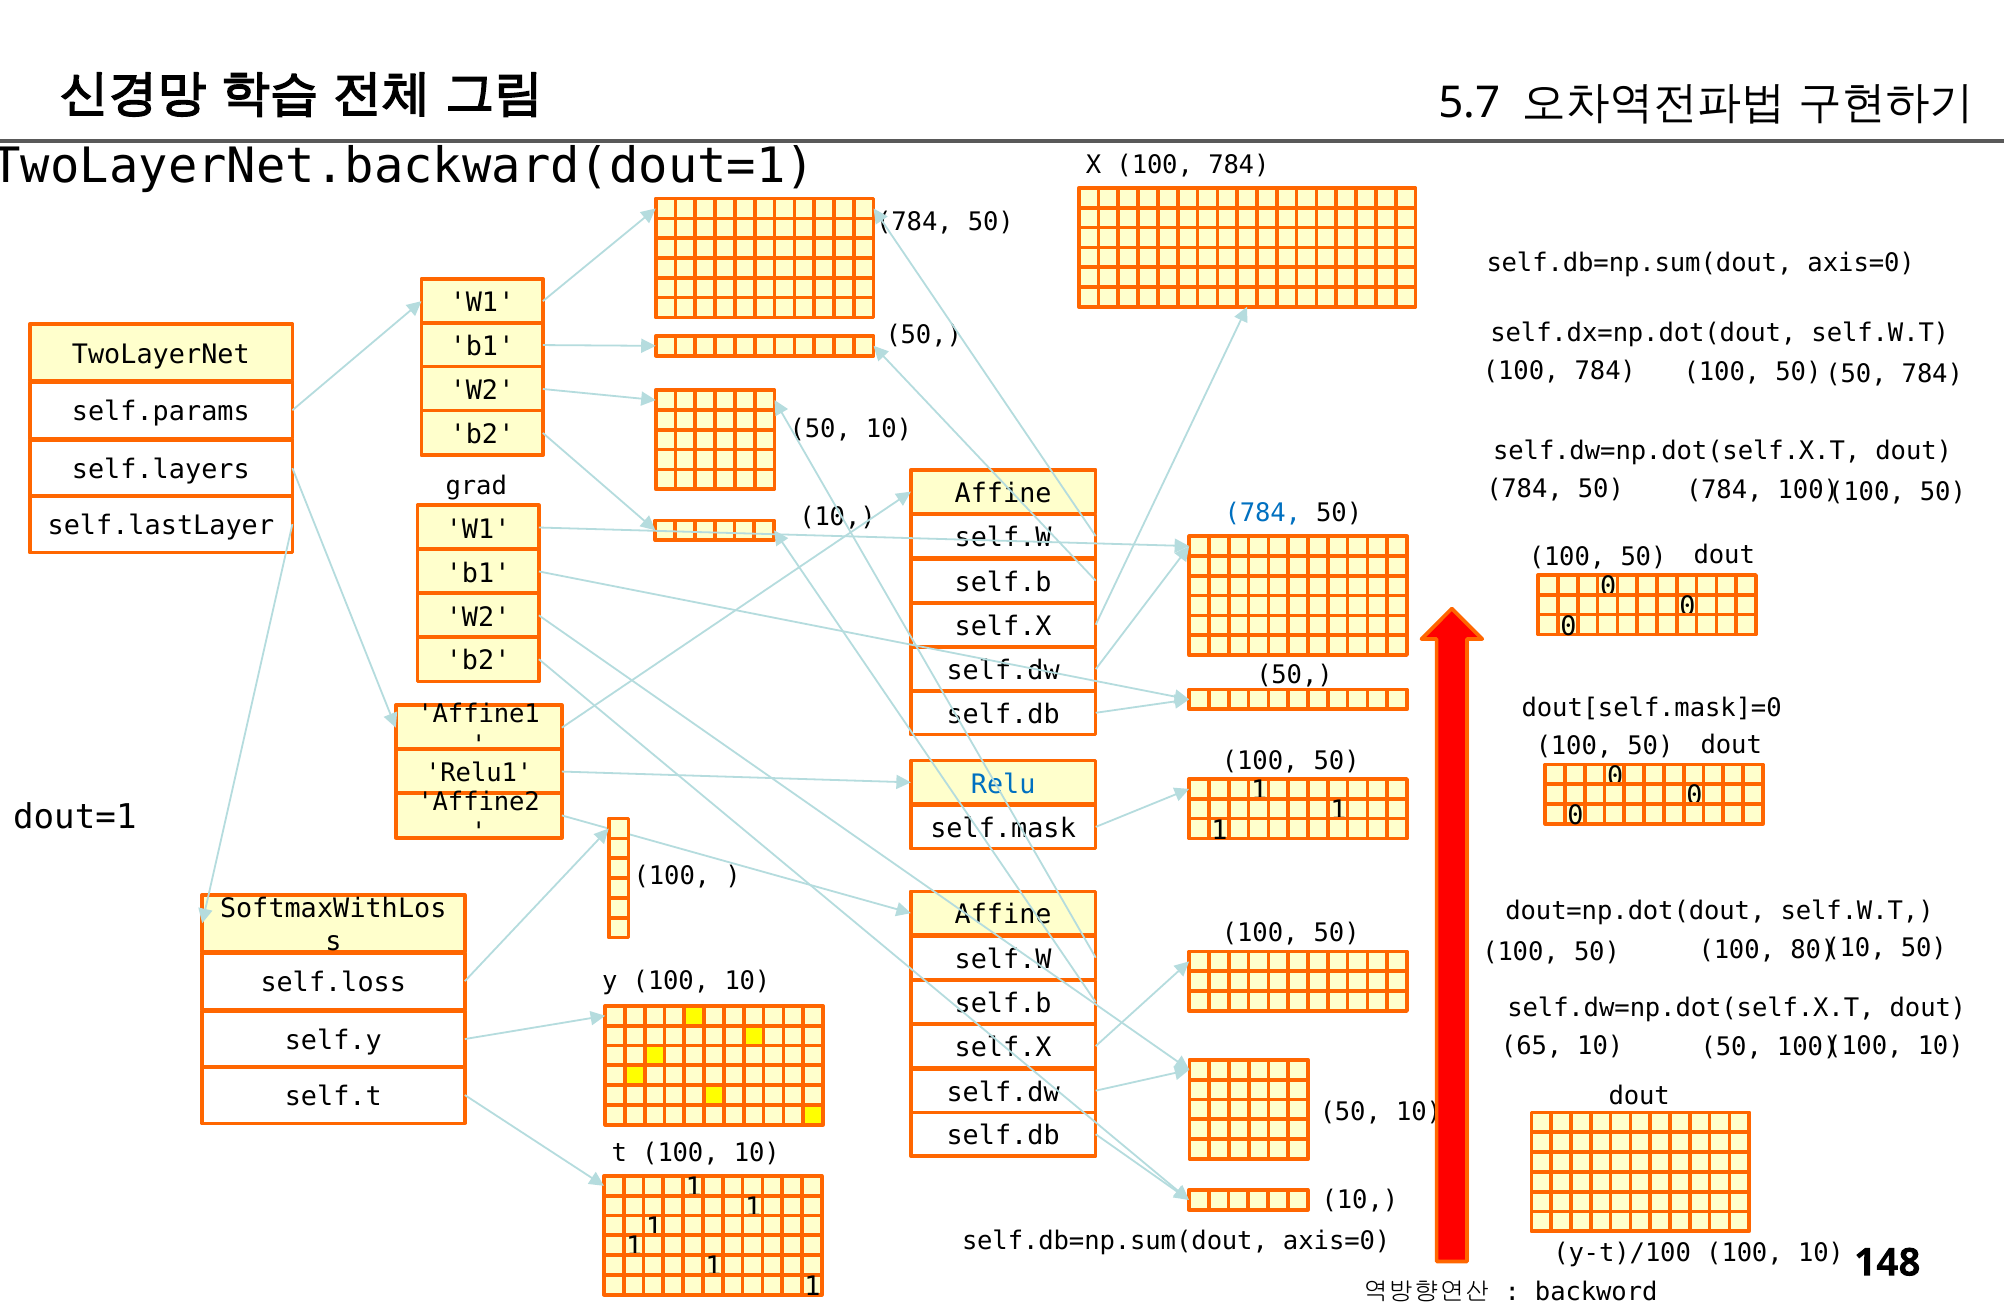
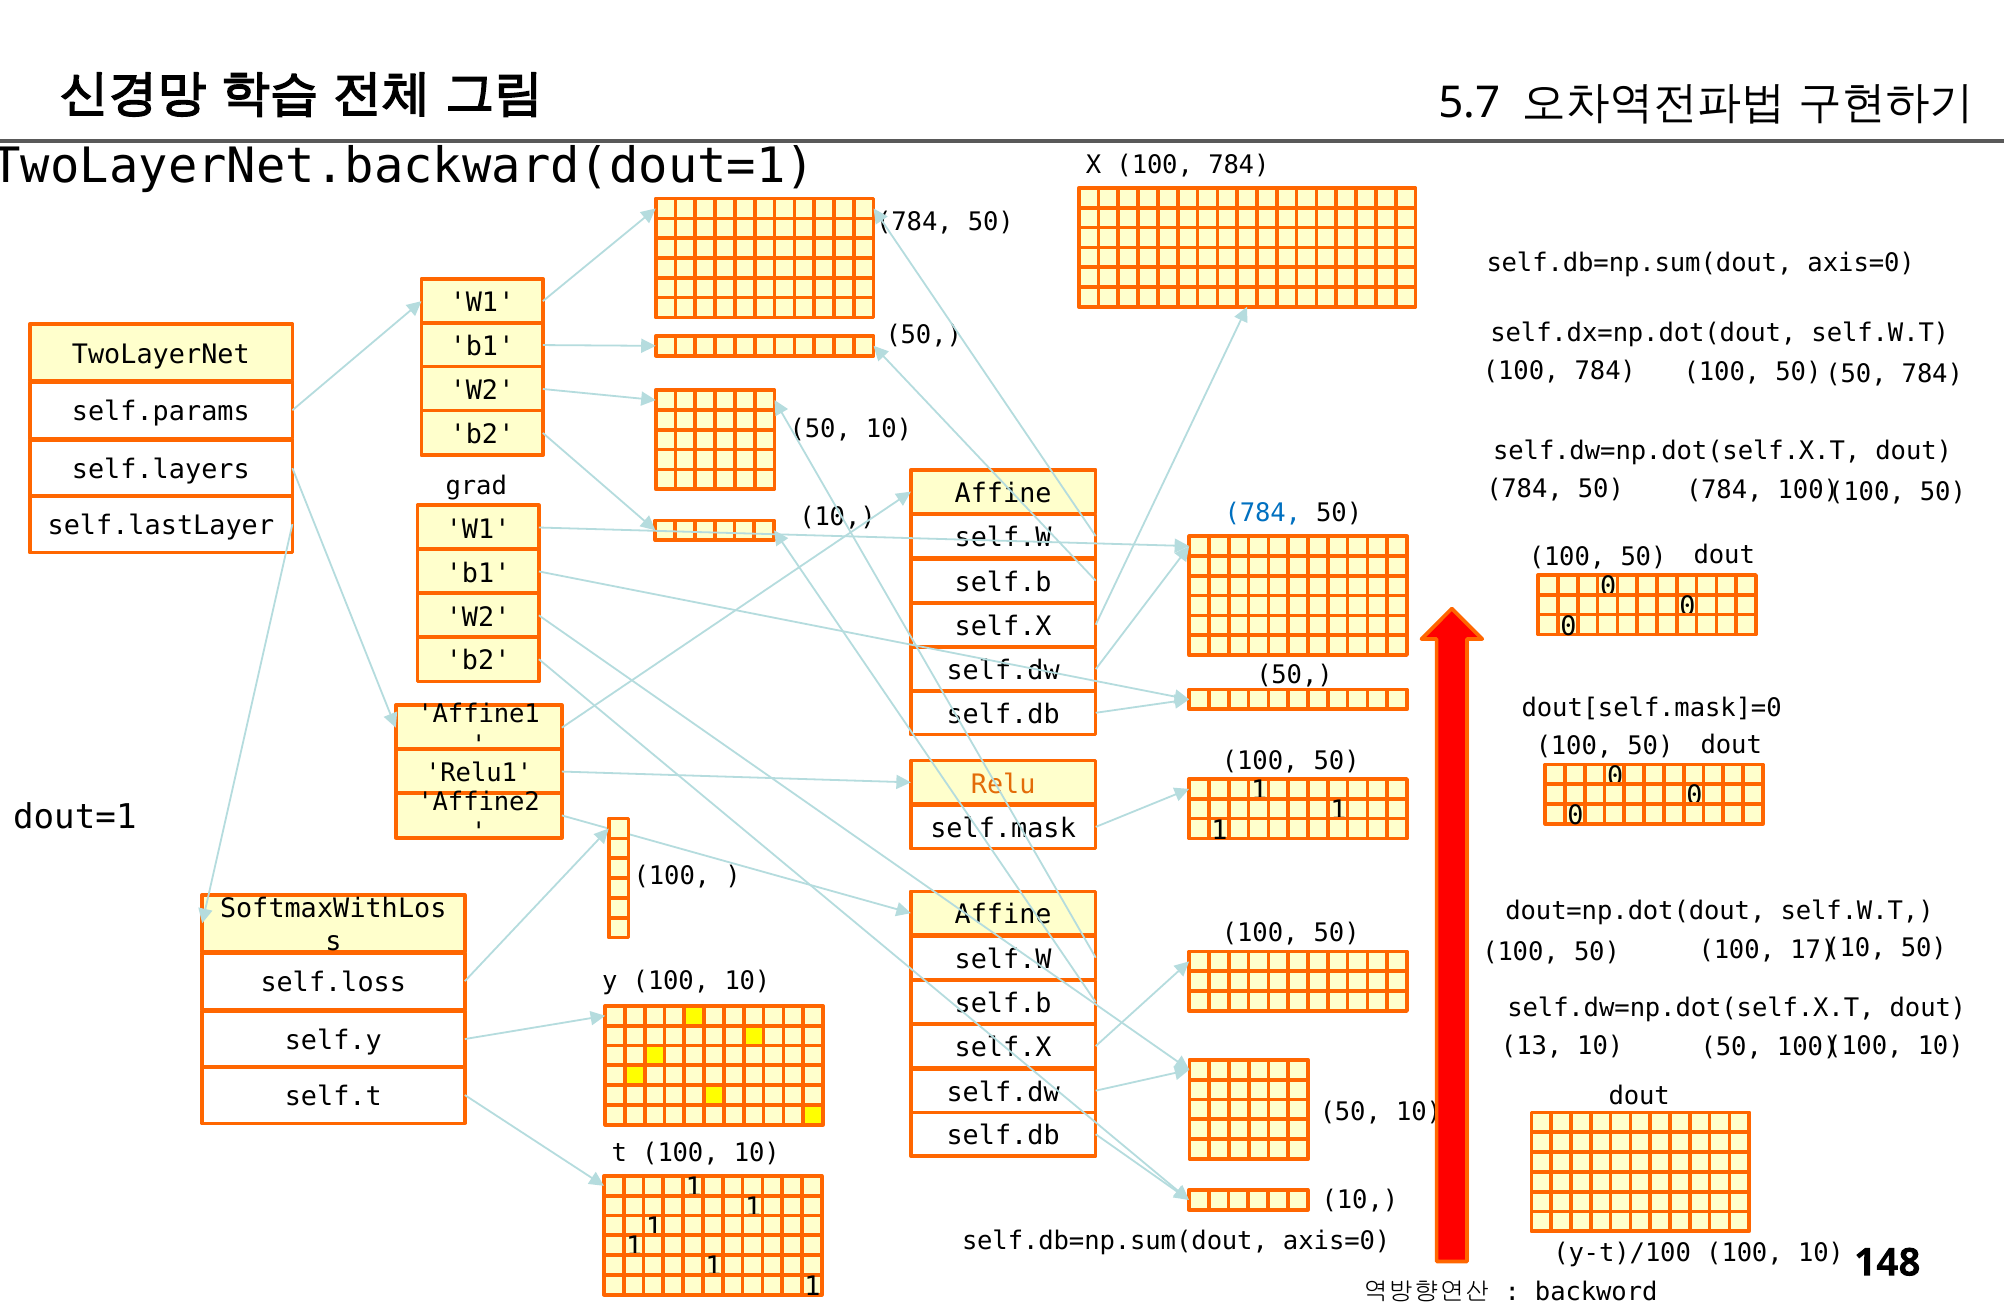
Relu colour: blue -> orange
80: 80 -> 17
65: 65 -> 13
